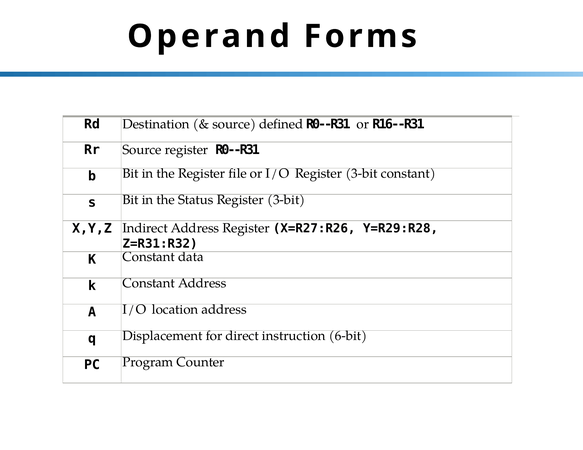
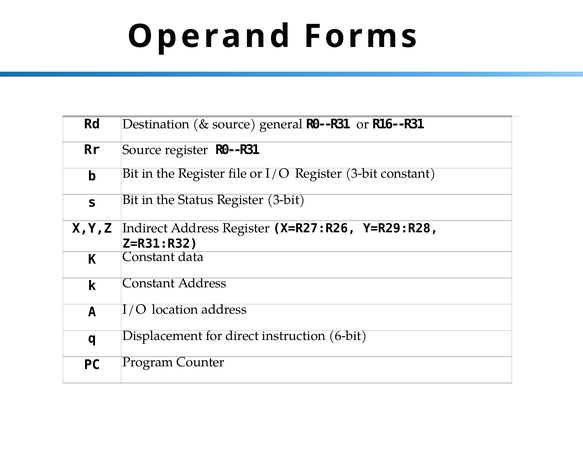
defined: defined -> general
